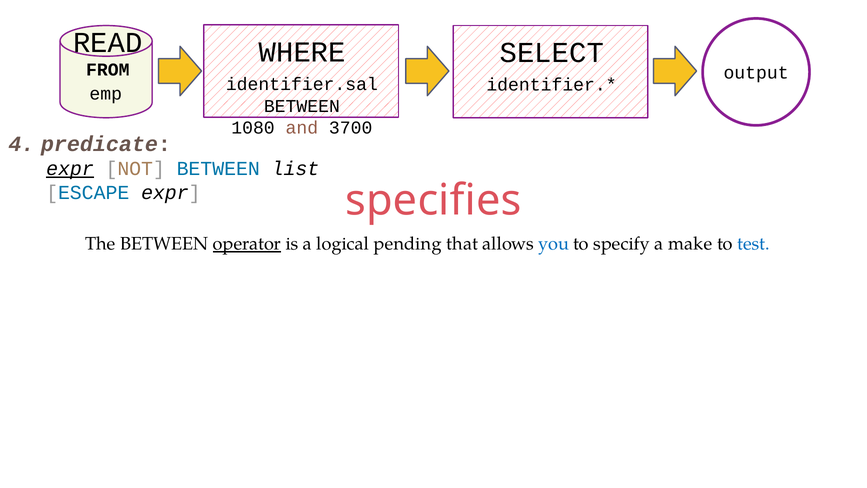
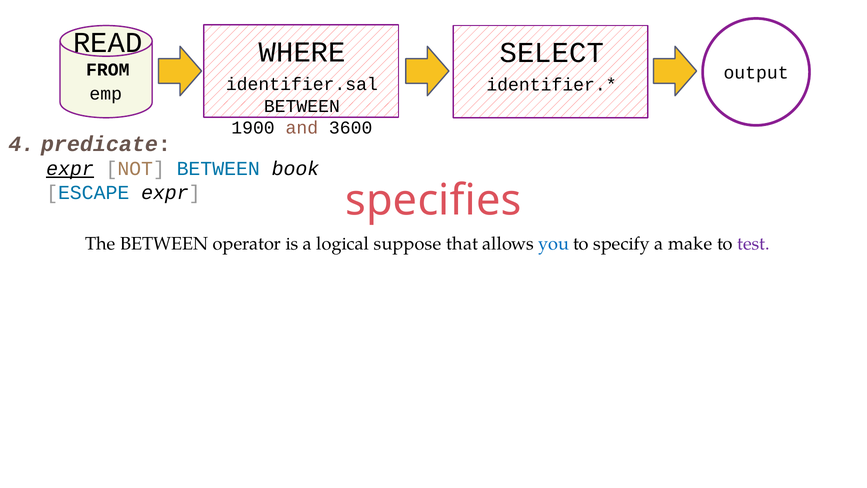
1080: 1080 -> 1900
3700: 3700 -> 3600
list: list -> book
operator underline: present -> none
pending: pending -> suppose
test colour: blue -> purple
